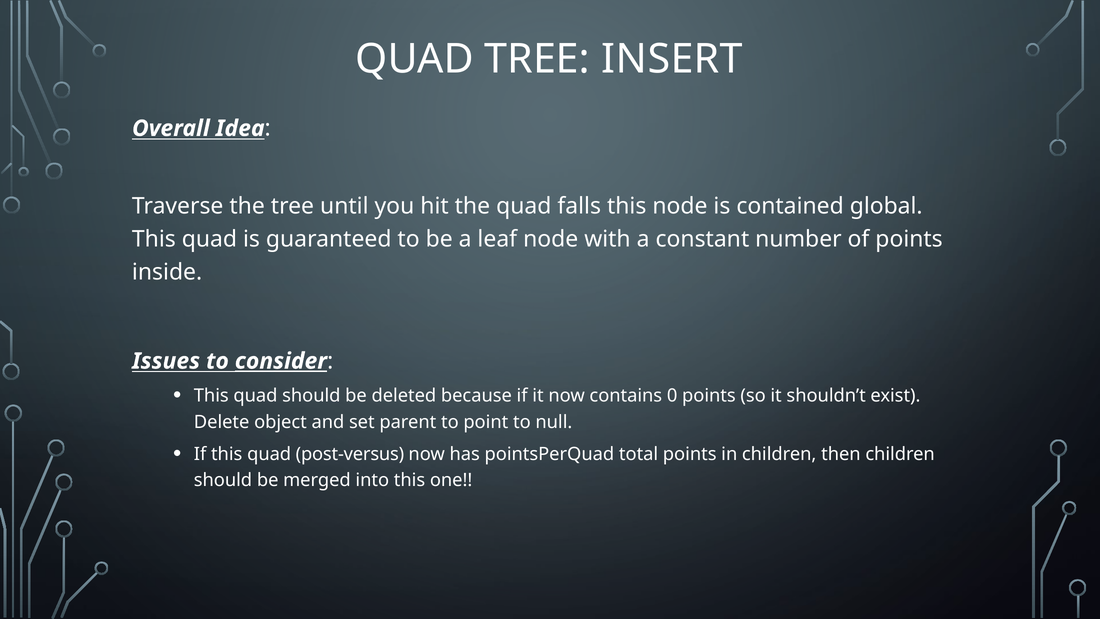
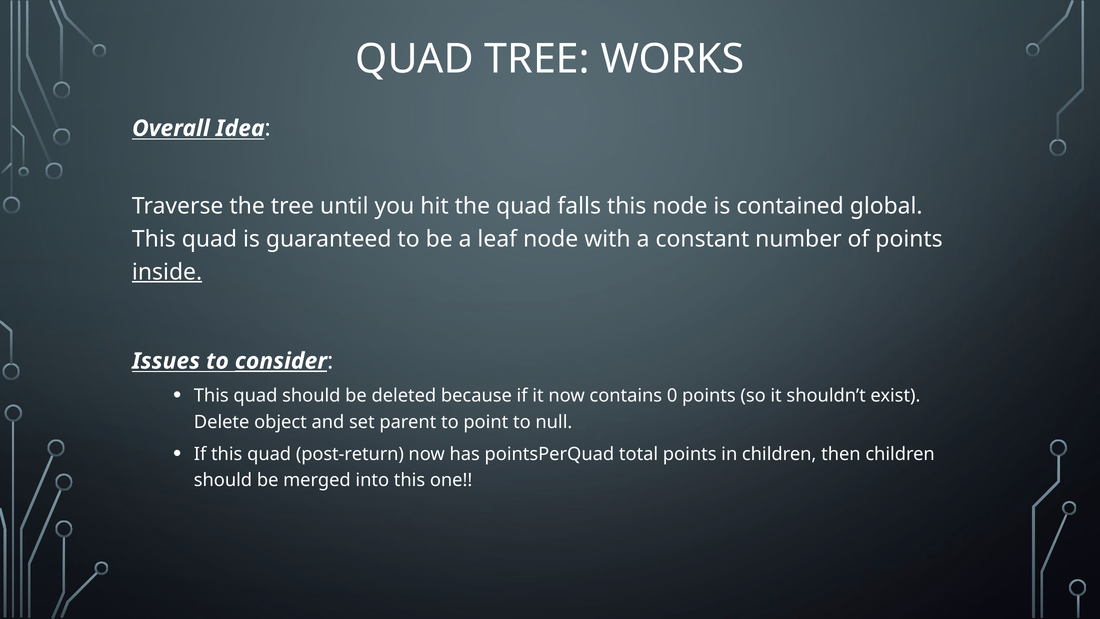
INSERT: INSERT -> WORKS
inside underline: none -> present
post-versus: post-versus -> post-return
